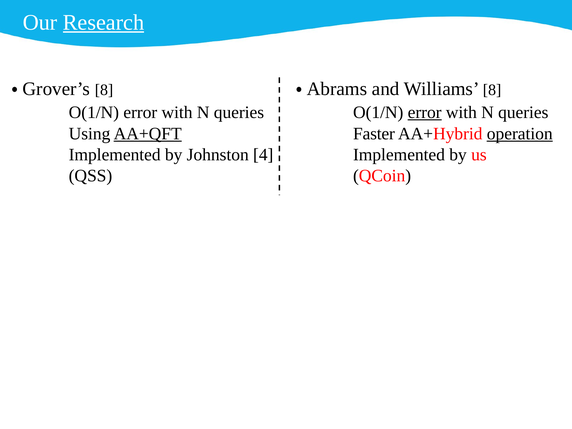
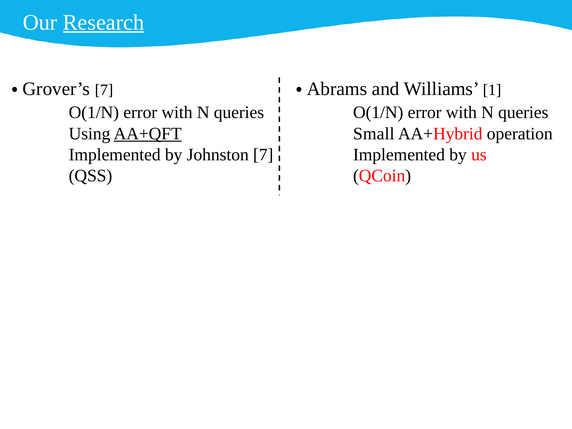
8 at (104, 90): 8 -> 7
Williams 8: 8 -> 1
error at (425, 112) underline: present -> none
Faster: Faster -> Small
operation underline: present -> none
Johnston 4: 4 -> 7
